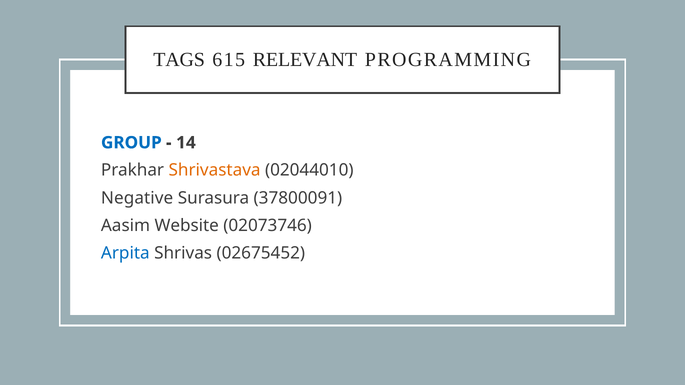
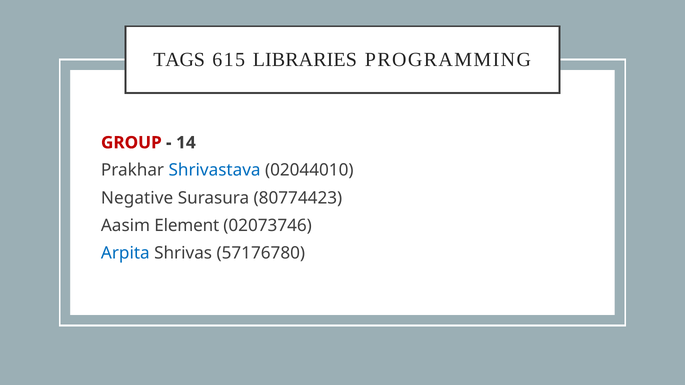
RELEVANT: RELEVANT -> LIBRARIES
GROUP colour: blue -> red
Shrivastava colour: orange -> blue
37800091: 37800091 -> 80774423
Website: Website -> Element
02675452: 02675452 -> 57176780
